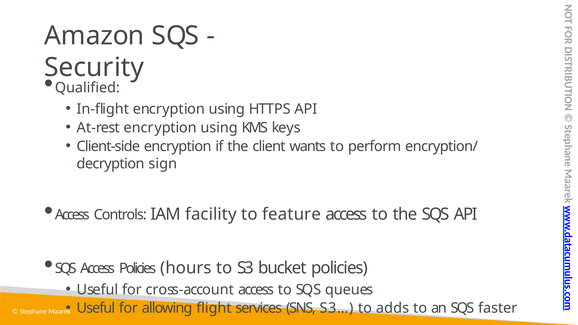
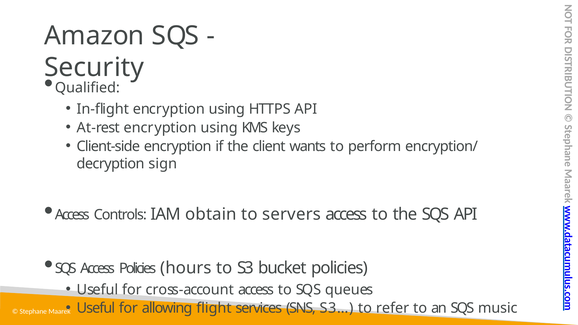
facility: facility -> obtain
feature: feature -> servers
adds: adds -> refer
faster: faster -> music
